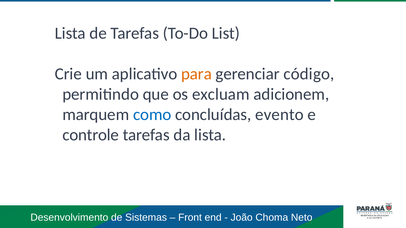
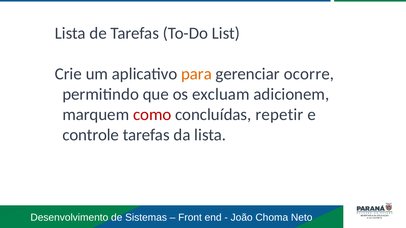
código: código -> ocorre
como colour: blue -> red
evento: evento -> repetir
